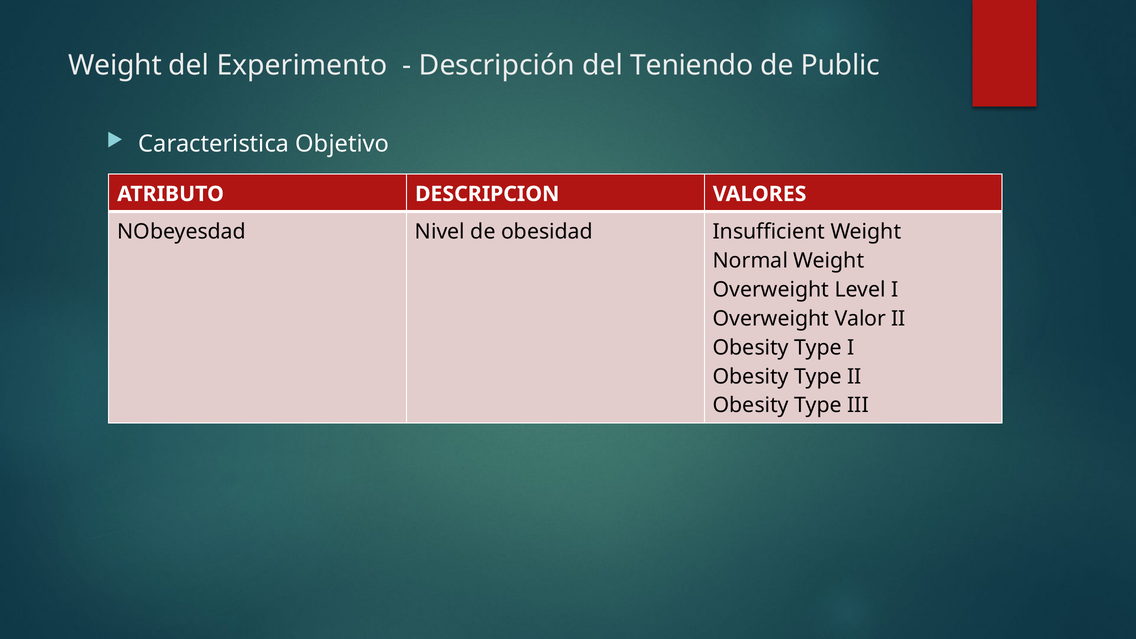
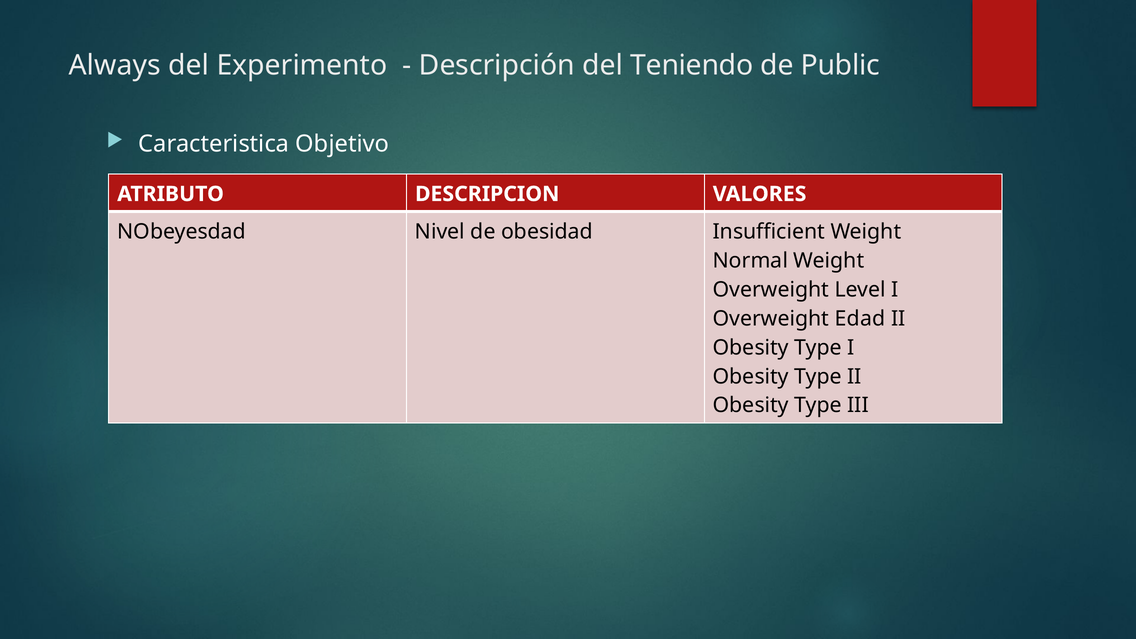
Weight at (115, 65): Weight -> Always
Valor: Valor -> Edad
